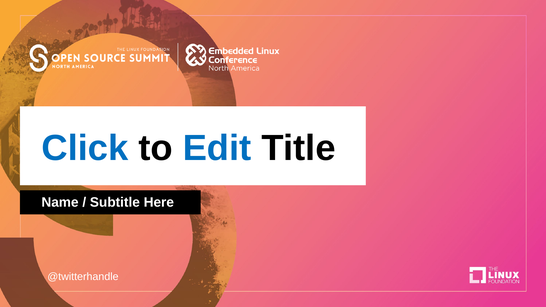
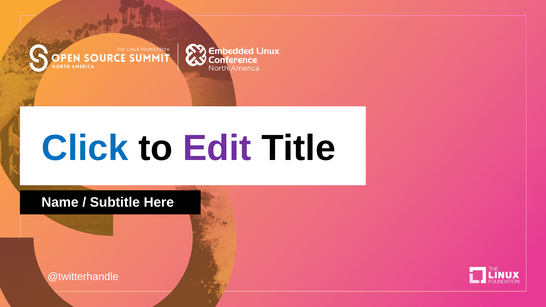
Edit colour: blue -> purple
